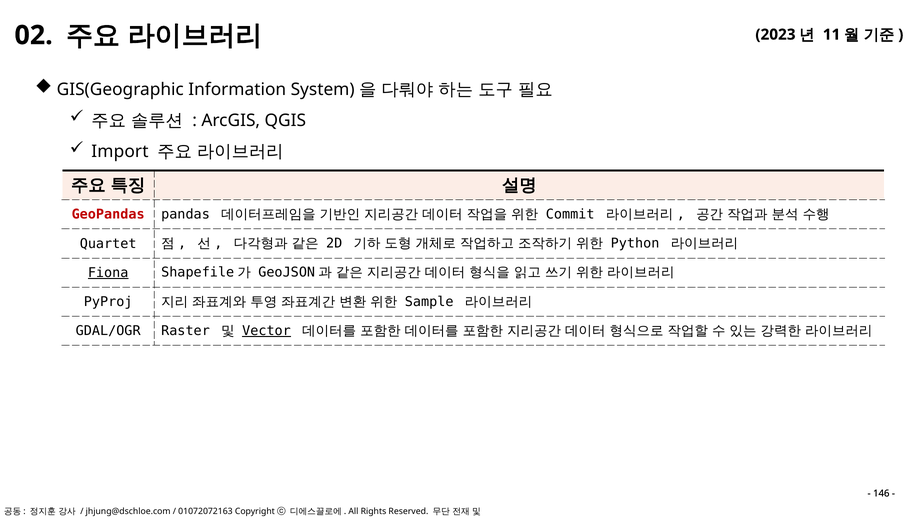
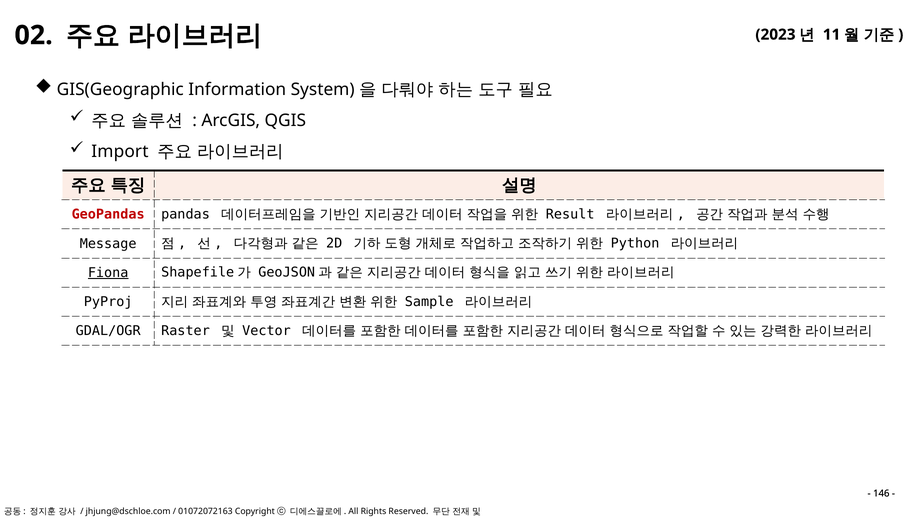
Commit: Commit -> Result
Quartet: Quartet -> Message
Vector underline: present -> none
